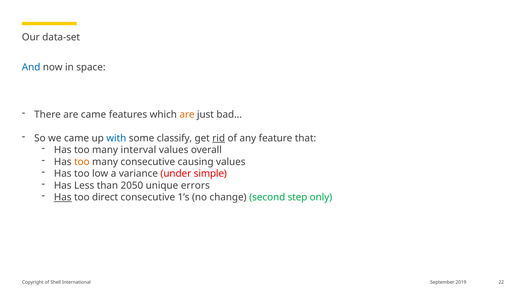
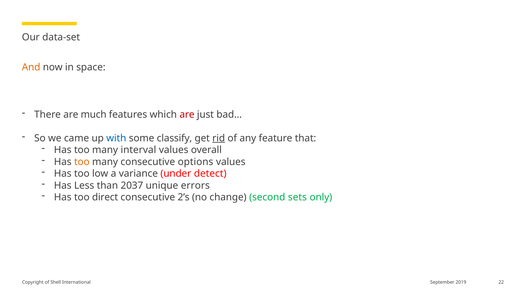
And colour: blue -> orange
are came: came -> much
are at (187, 114) colour: orange -> red
causing: causing -> options
simple: simple -> detect
2050: 2050 -> 2037
Has at (63, 197) underline: present -> none
1’s: 1’s -> 2’s
step: step -> sets
